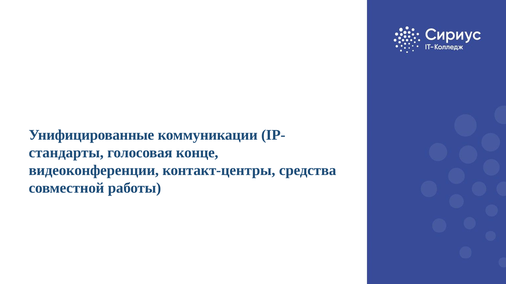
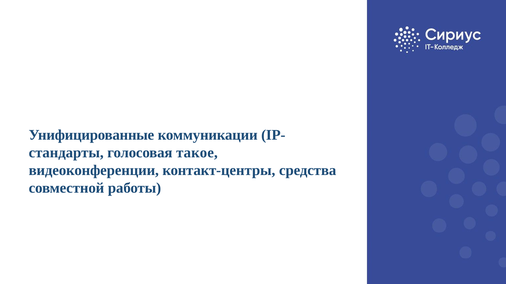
конце: конце -> такое
